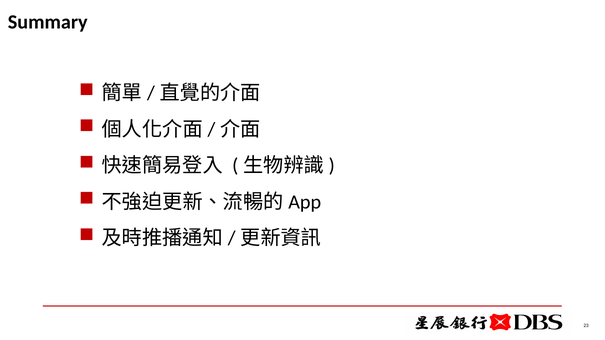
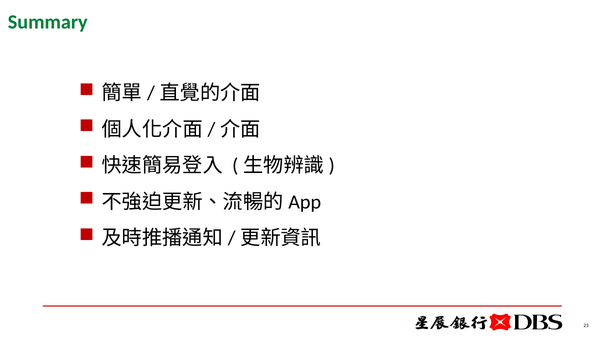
Summary colour: black -> green
